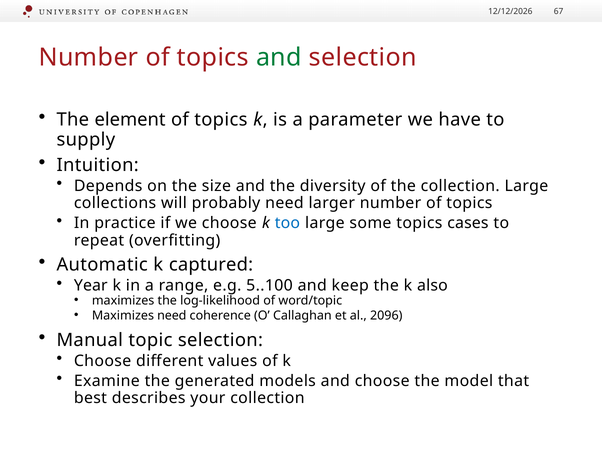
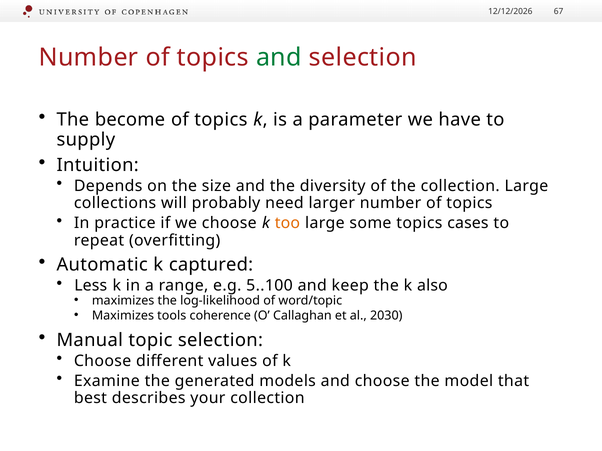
element: element -> become
too colour: blue -> orange
Year: Year -> Less
Maximizes need: need -> tools
2096: 2096 -> 2030
